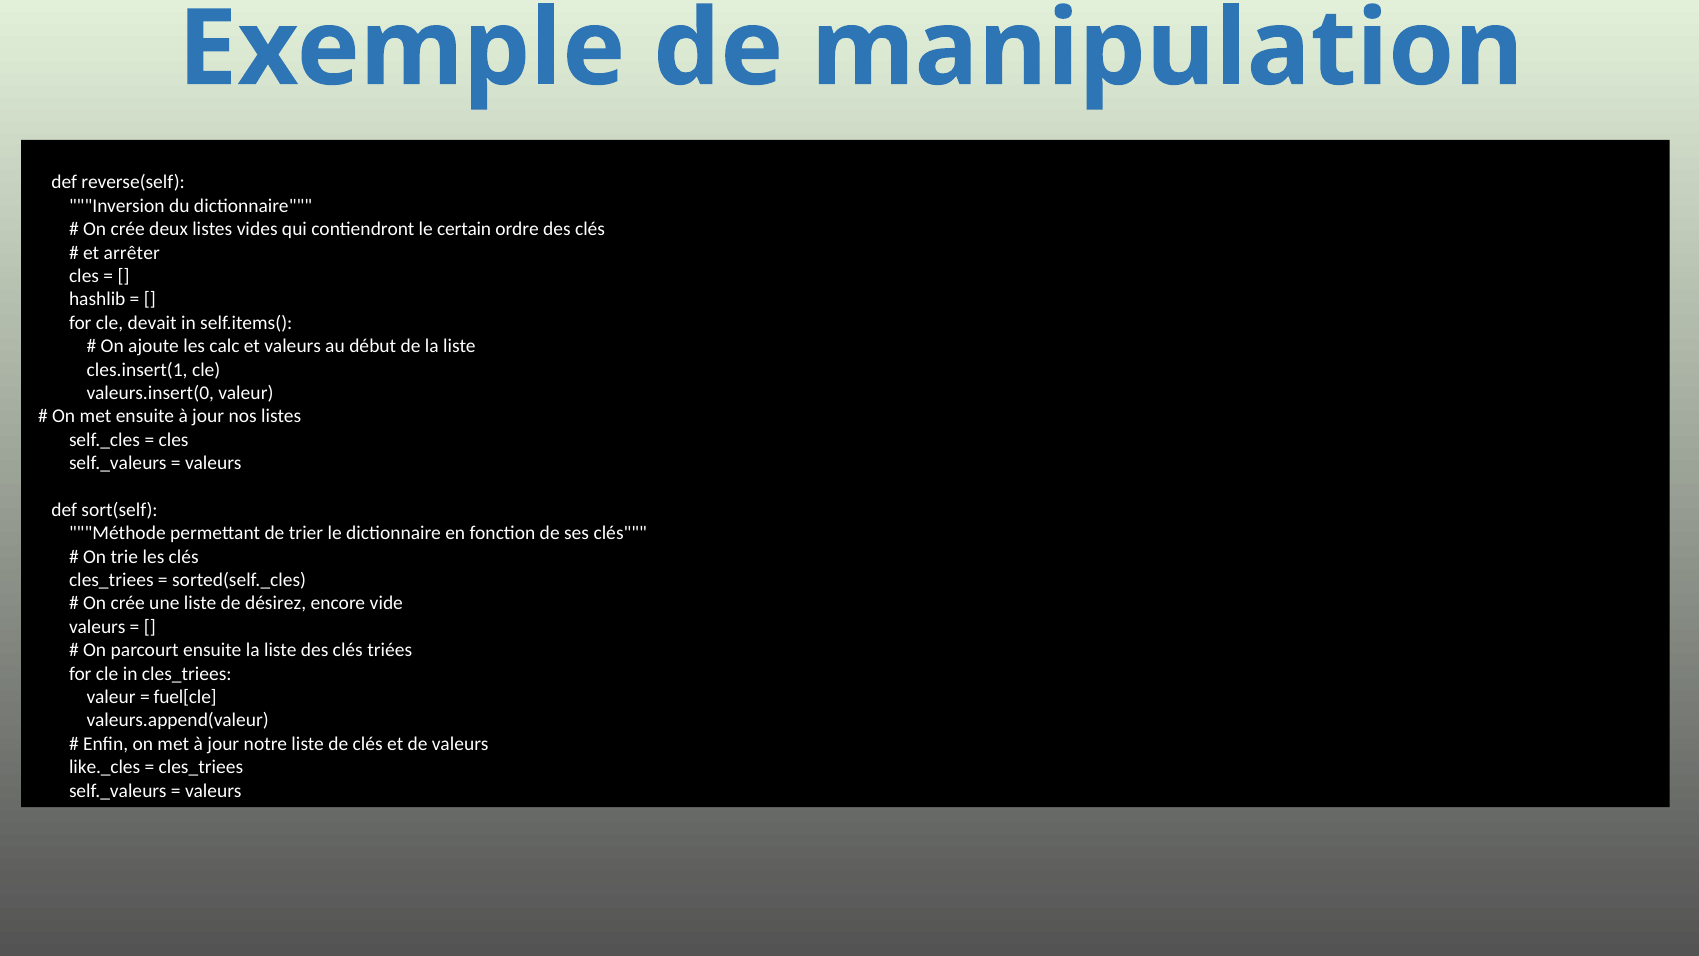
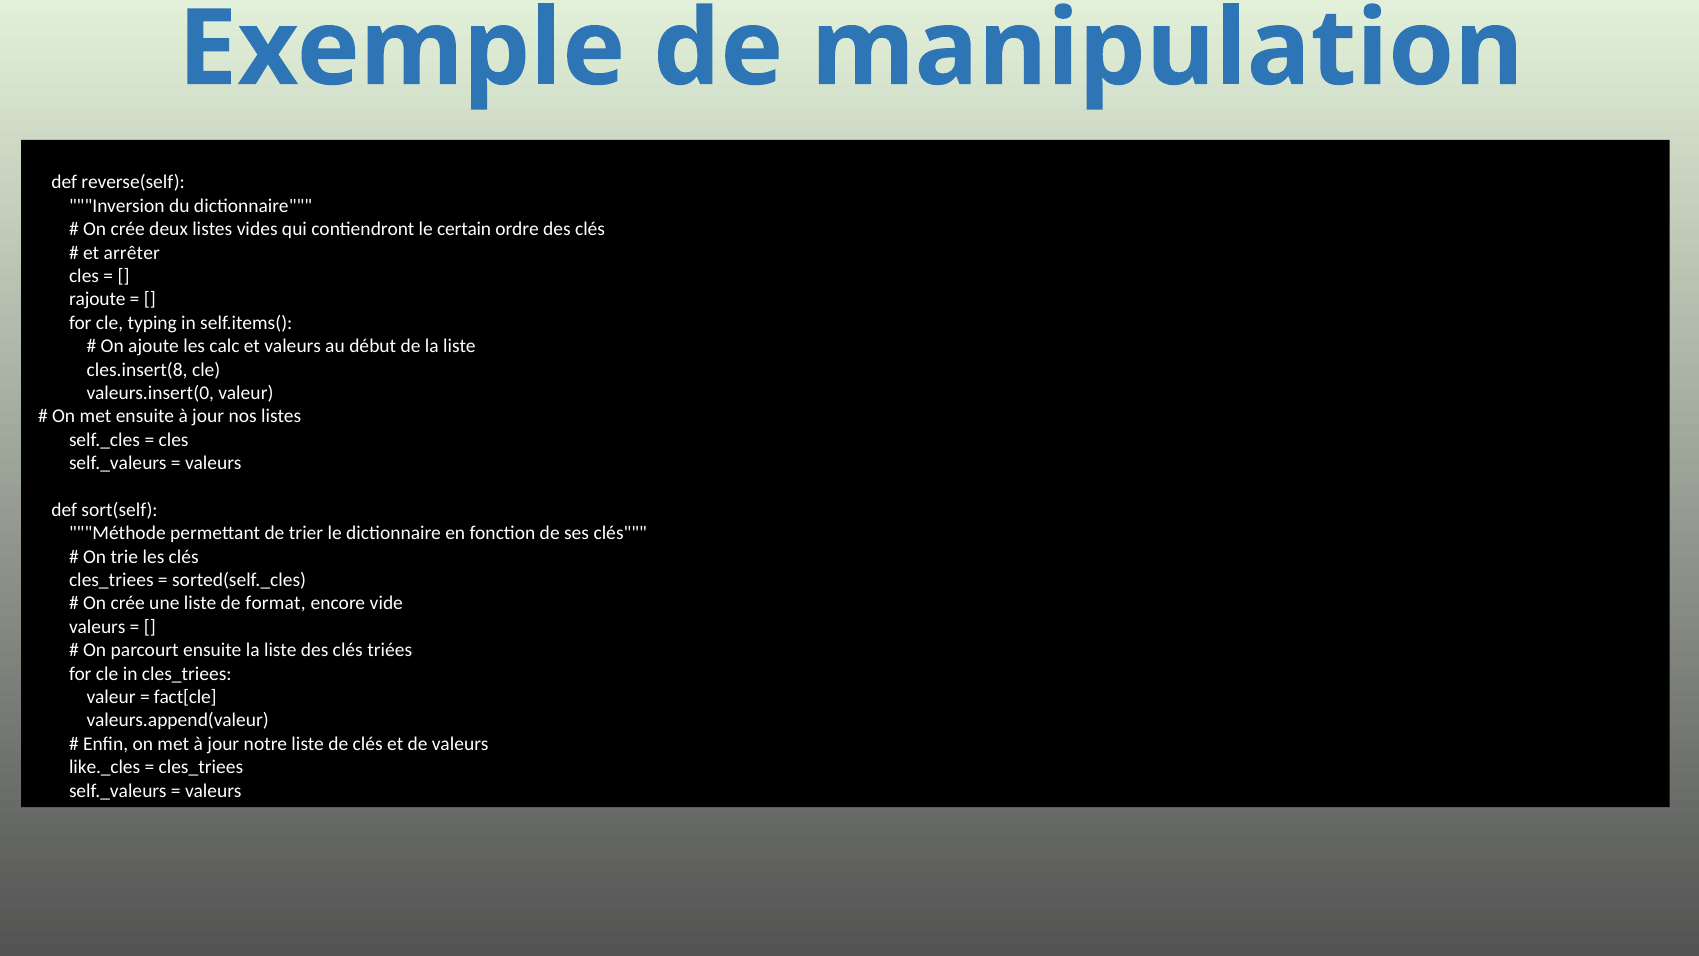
hashlib: hashlib -> rajoute
devait: devait -> typing
cles.insert(1: cles.insert(1 -> cles.insert(8
désirez: désirez -> format
fuel[cle: fuel[cle -> fact[cle
